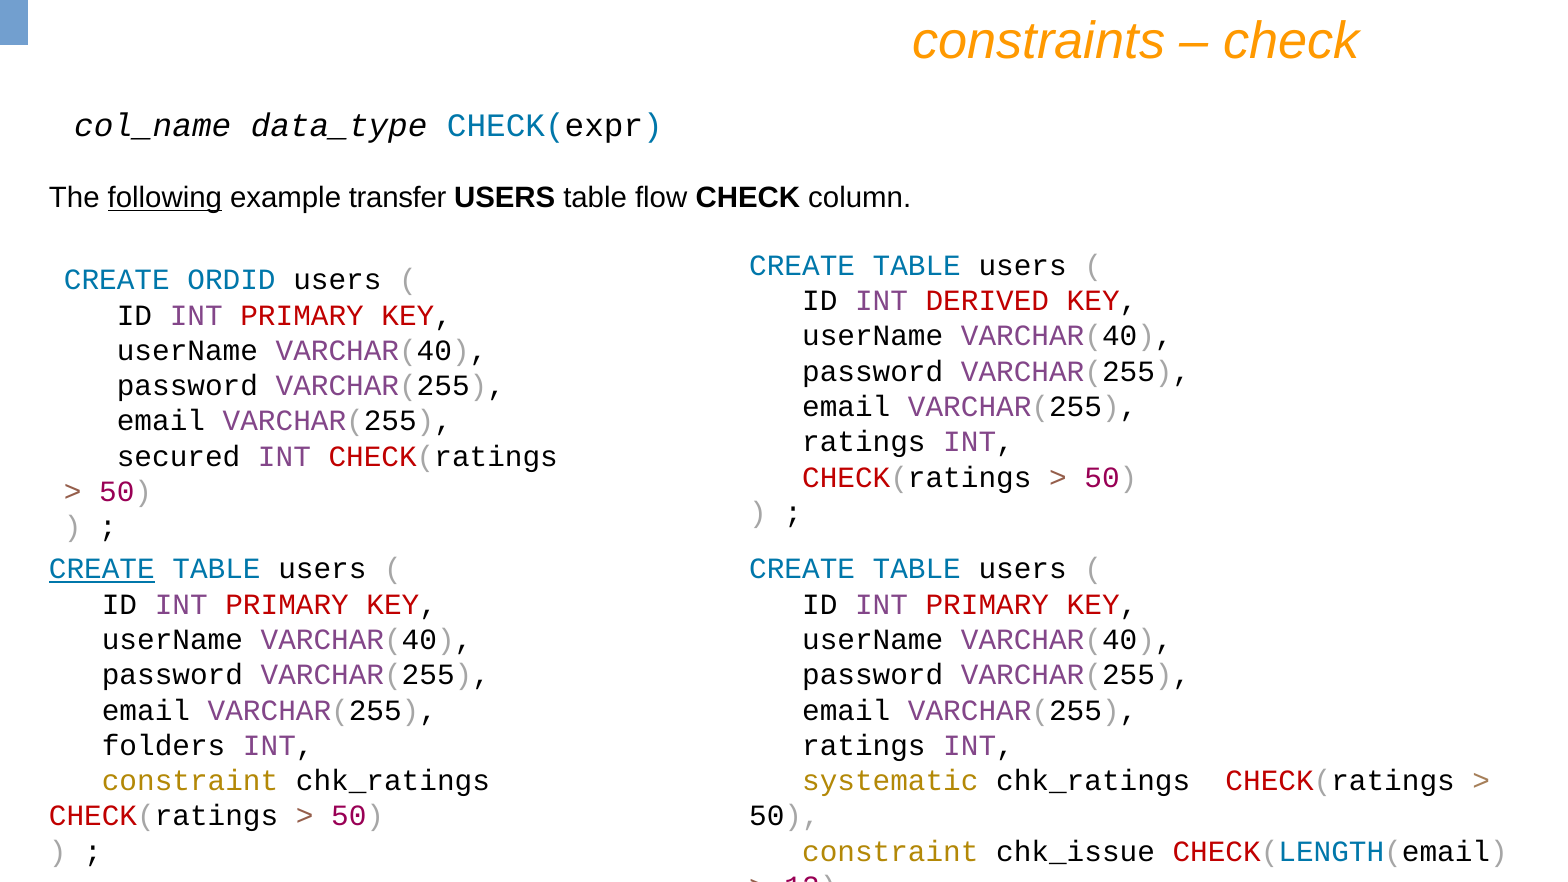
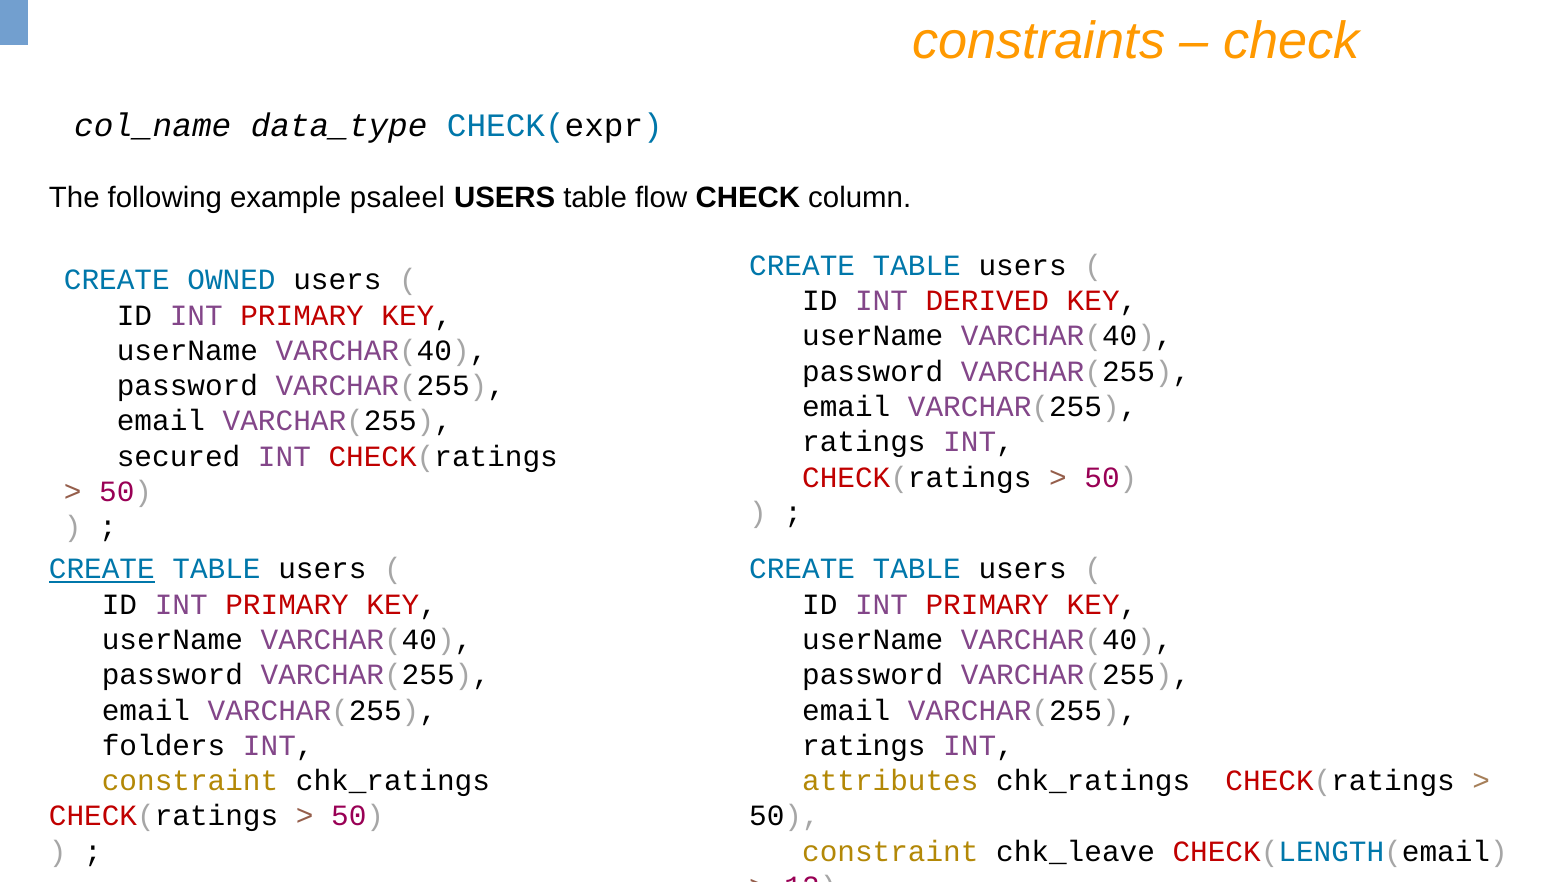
following underline: present -> none
transfer: transfer -> psaleel
ORDID: ORDID -> OWNED
systematic: systematic -> attributes
chk_issue: chk_issue -> chk_leave
